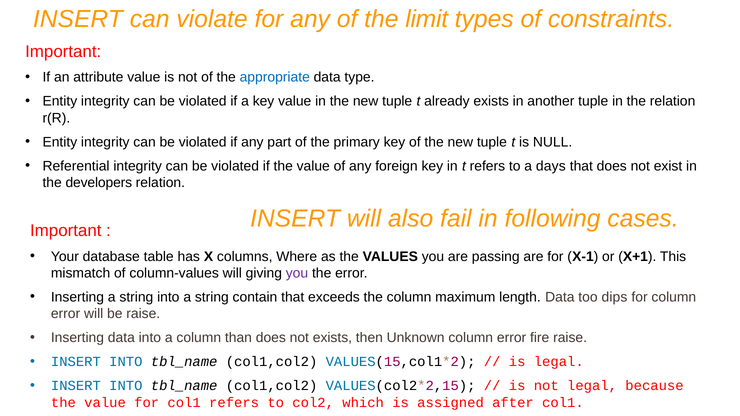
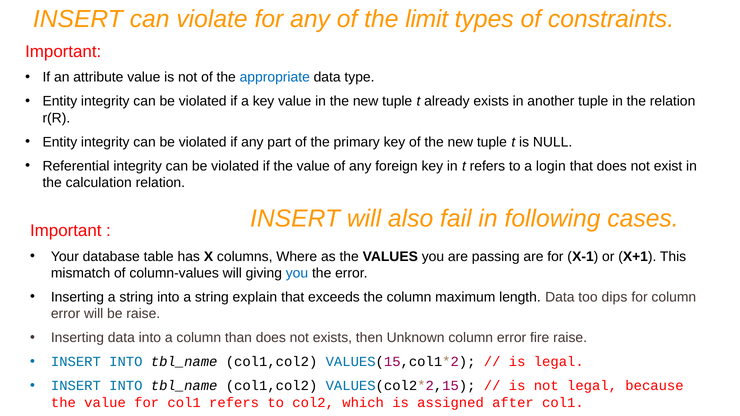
days: days -> login
developers: developers -> calculation
you at (297, 273) colour: purple -> blue
contain: contain -> explain
